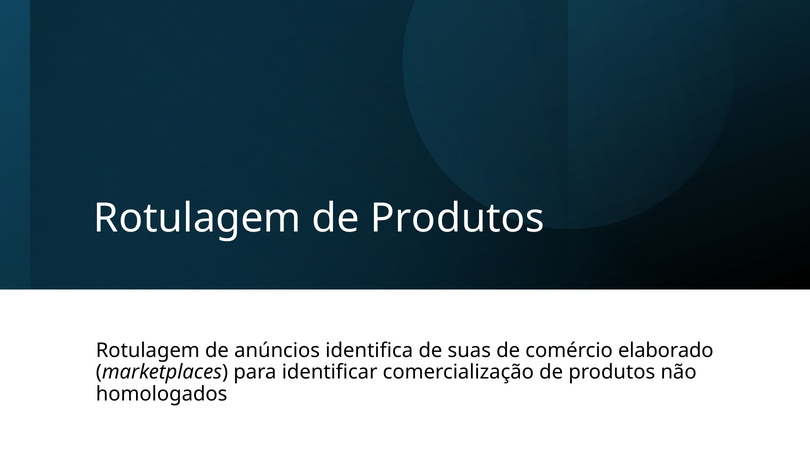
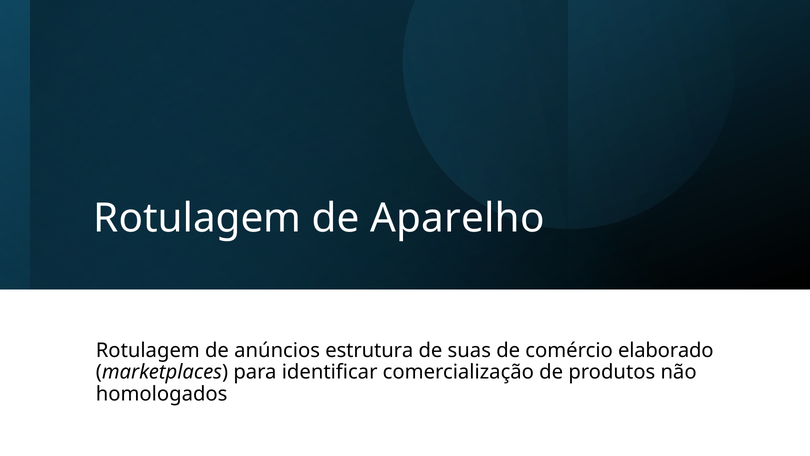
Rotulagem de Produtos: Produtos -> Aparelho
identifica: identifica -> estrutura
